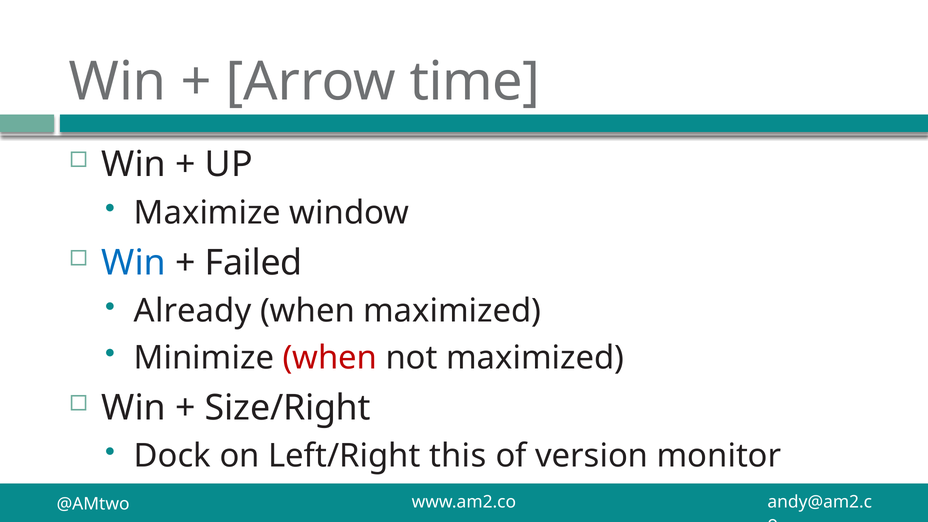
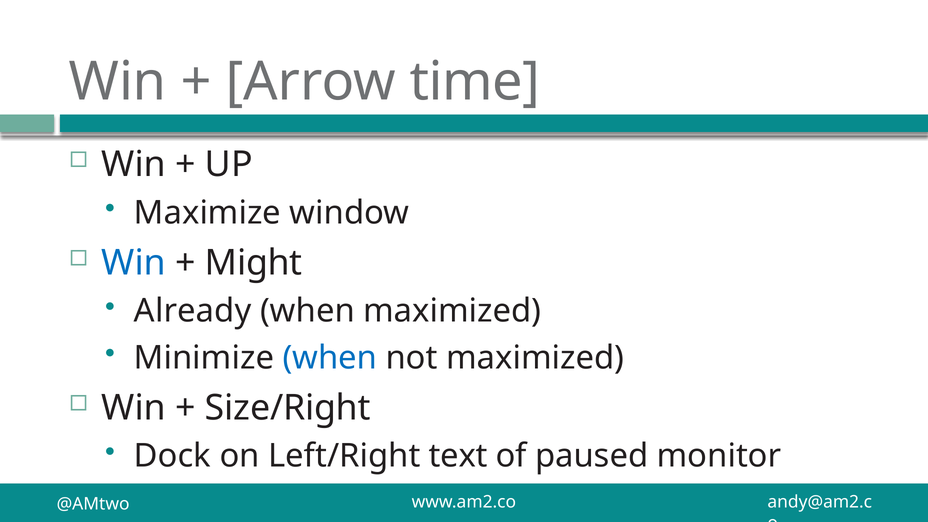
Failed: Failed -> Might
when at (330, 358) colour: red -> blue
this: this -> text
version: version -> paused
